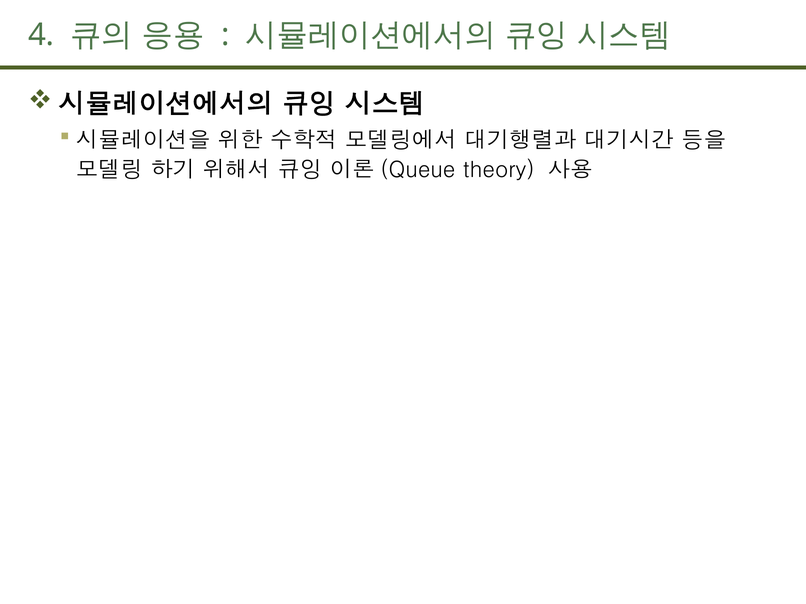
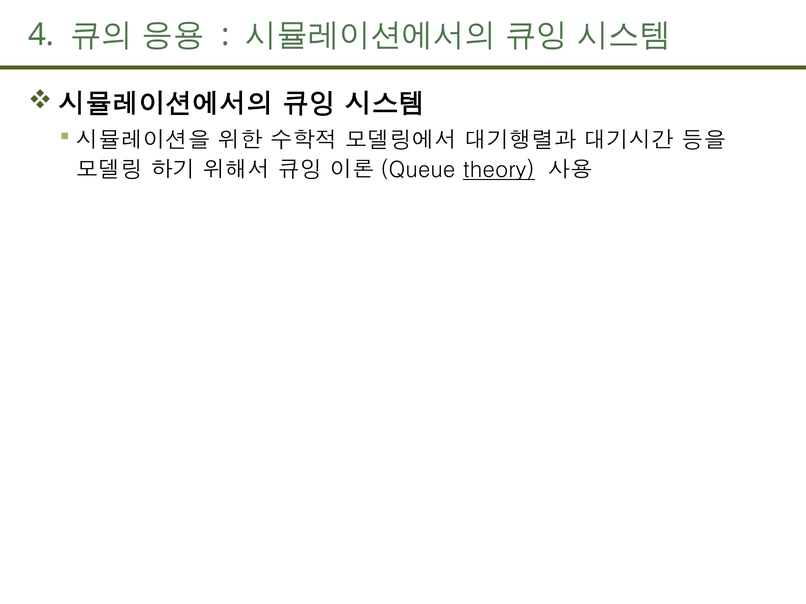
theory underline: none -> present
